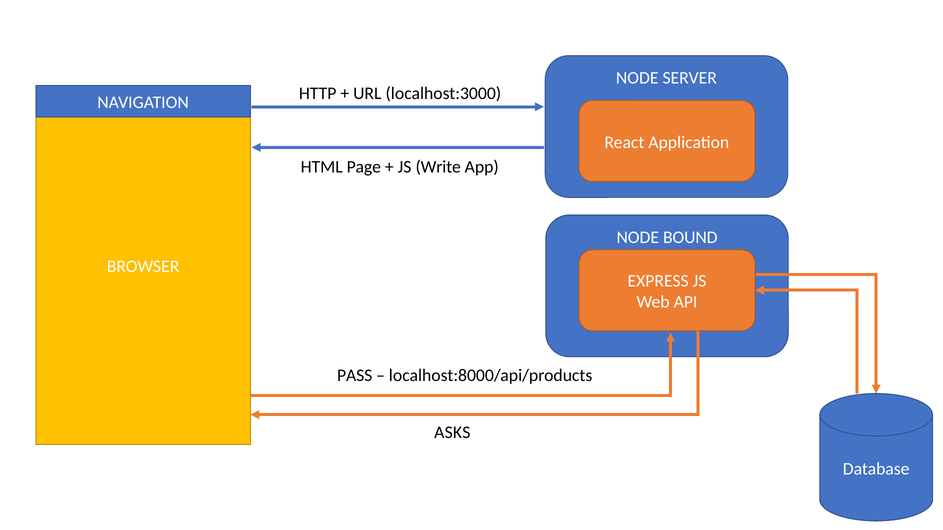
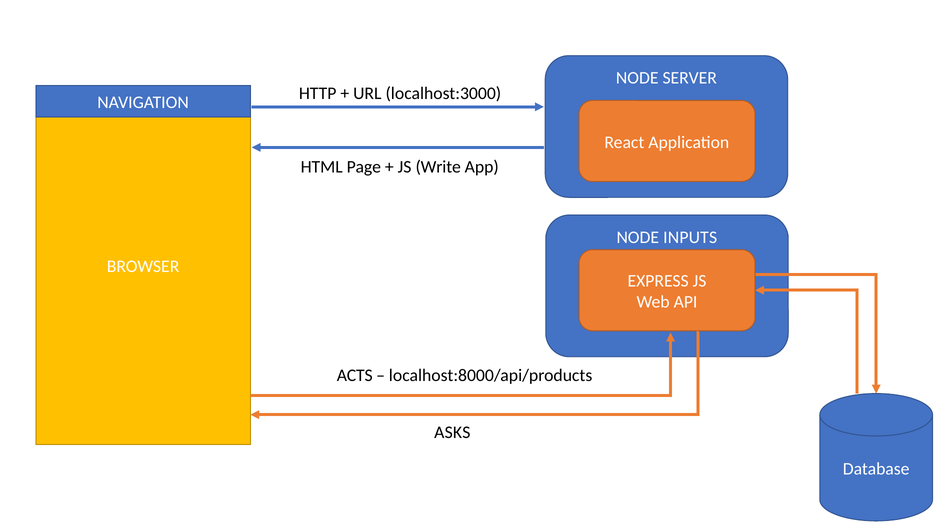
BOUND: BOUND -> INPUTS
PASS: PASS -> ACTS
